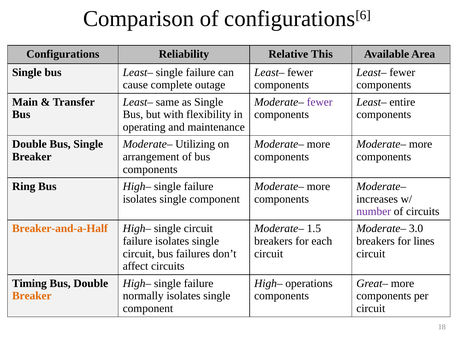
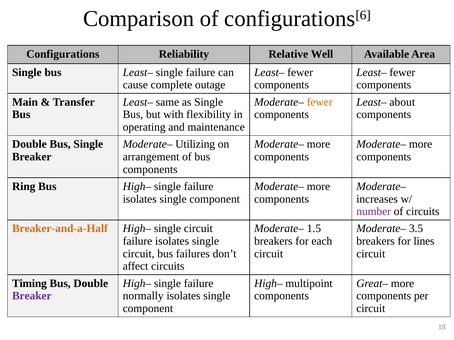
This: This -> Well
fewer at (320, 102) colour: purple -> orange
entire: entire -> about
3.0: 3.0 -> 3.5
operations: operations -> multipoint
Breaker at (32, 296) colour: orange -> purple
